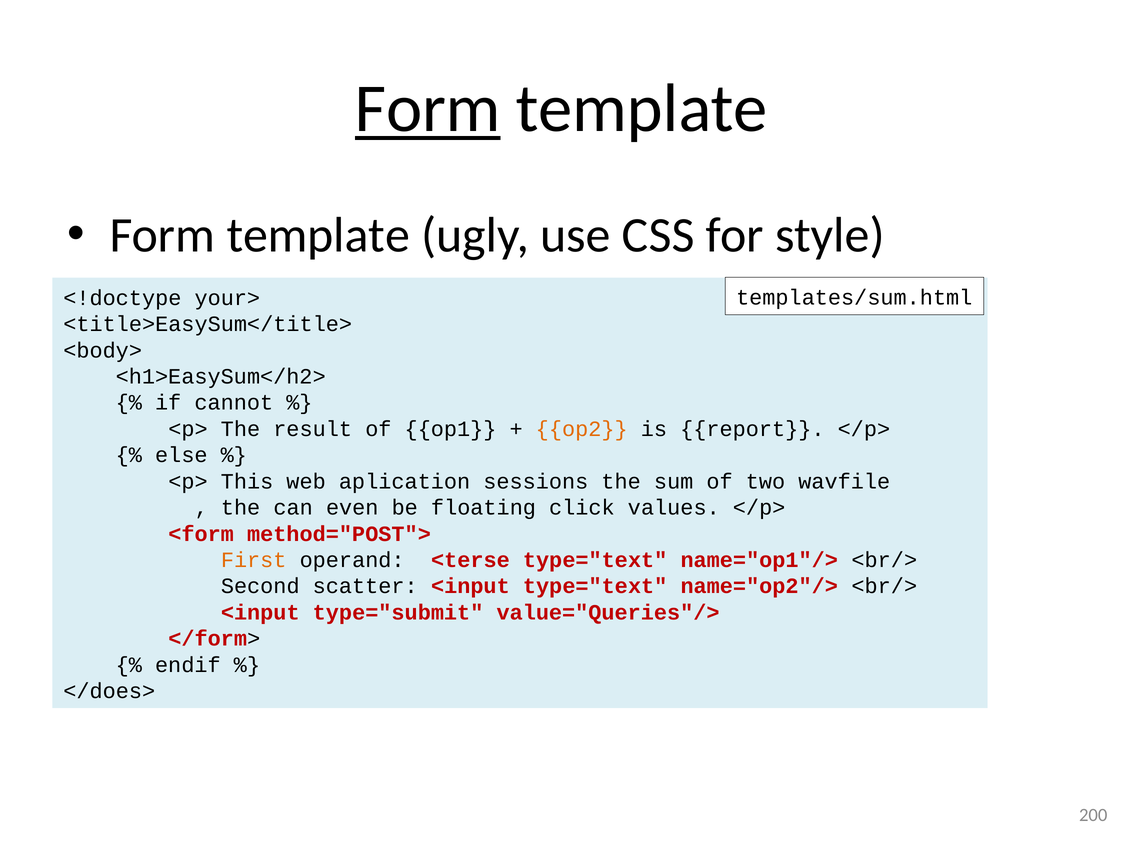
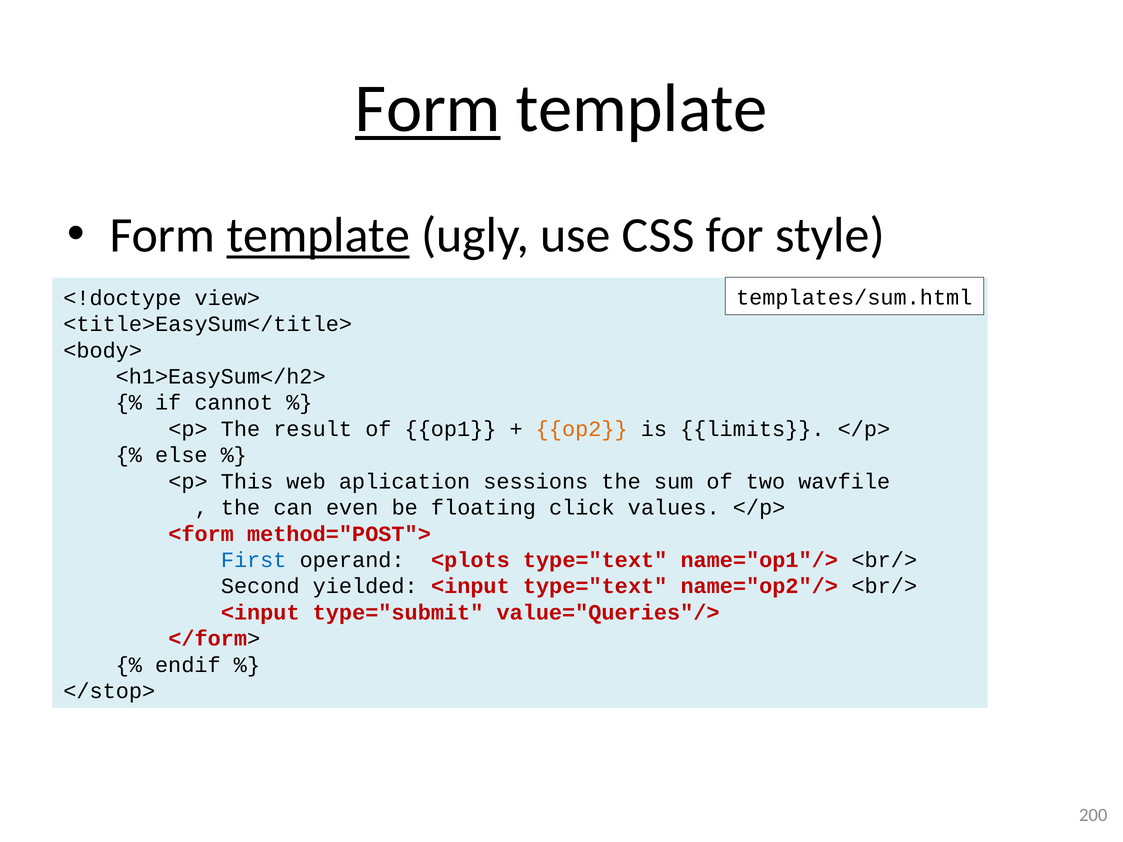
template at (318, 236) underline: none -> present
your>: your> -> view>
report: report -> limits
First colour: orange -> blue
<terse: <terse -> <plots
scatter: scatter -> yielded
</does>: </does> -> </stop>
